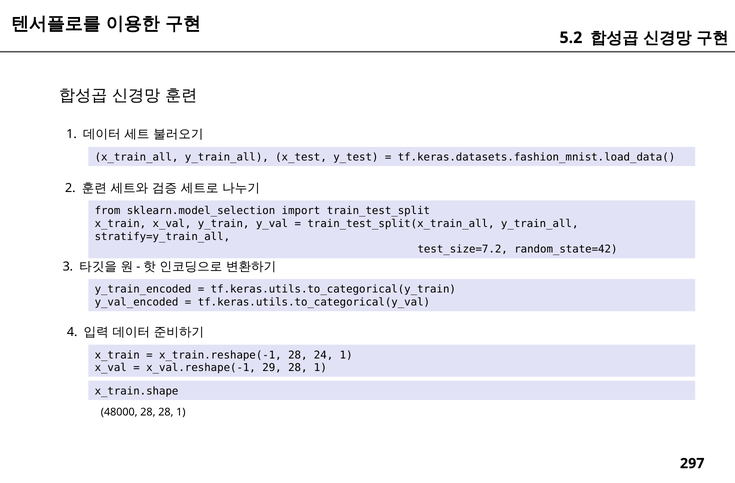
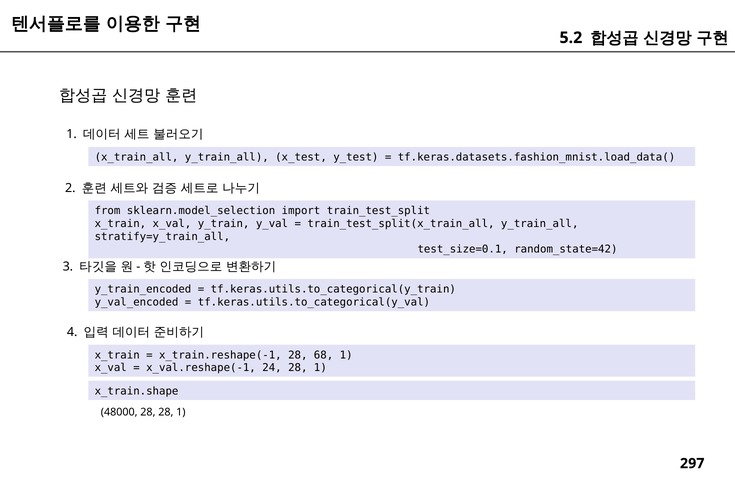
test_size=7.2: test_size=7.2 -> test_size=0.1
24: 24 -> 68
29: 29 -> 24
